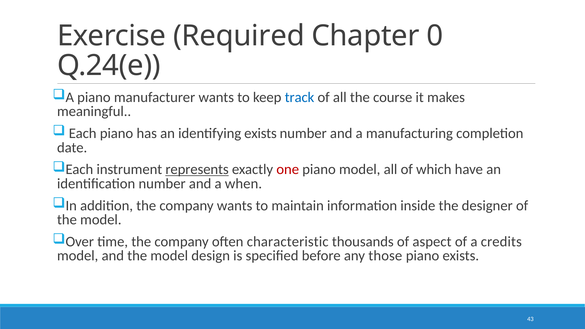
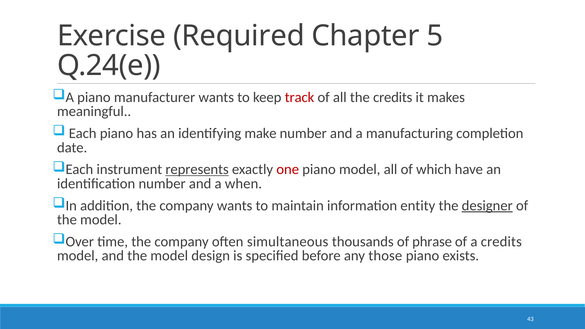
0: 0 -> 5
track colour: blue -> red
the course: course -> credits
identifying exists: exists -> make
inside: inside -> entity
designer underline: none -> present
characteristic: characteristic -> simultaneous
aspect: aspect -> phrase
